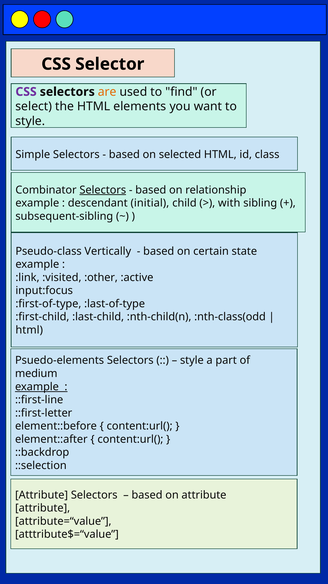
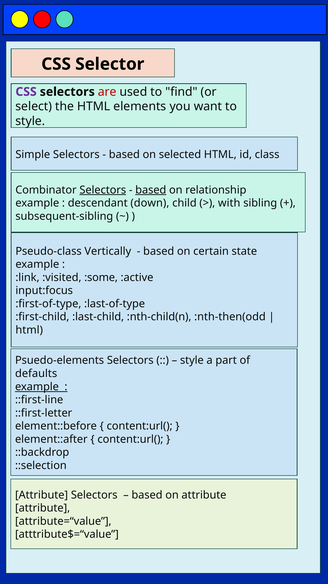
are colour: orange -> red
based at (151, 190) underline: none -> present
initial: initial -> down
:other: :other -> :some
:nth-class(odd: :nth-class(odd -> :nth-then(odd
medium: medium -> defaults
